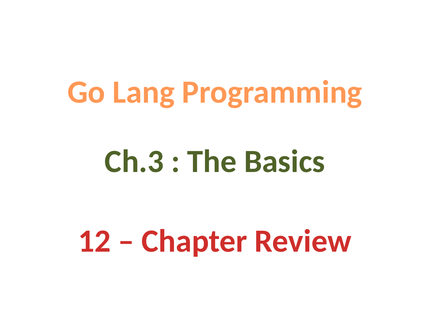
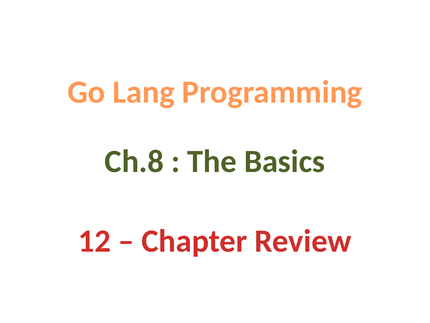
Ch.3: Ch.3 -> Ch.8
